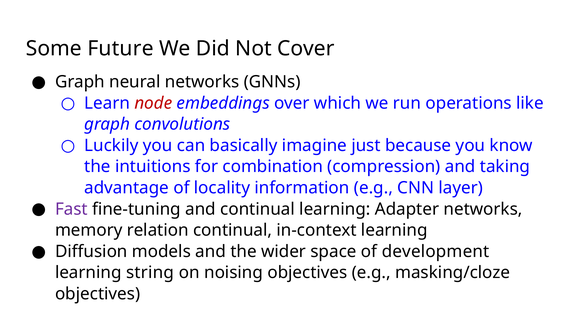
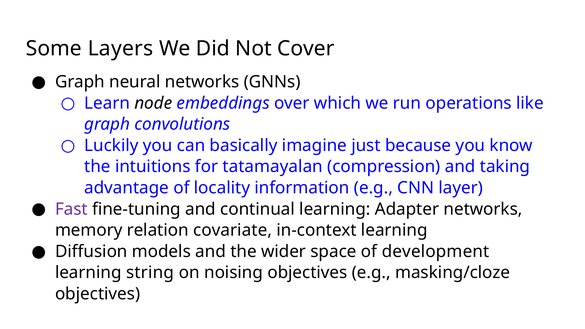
Future: Future -> Layers
node colour: red -> black
combination: combination -> tatamayalan
relation continual: continual -> covariate
